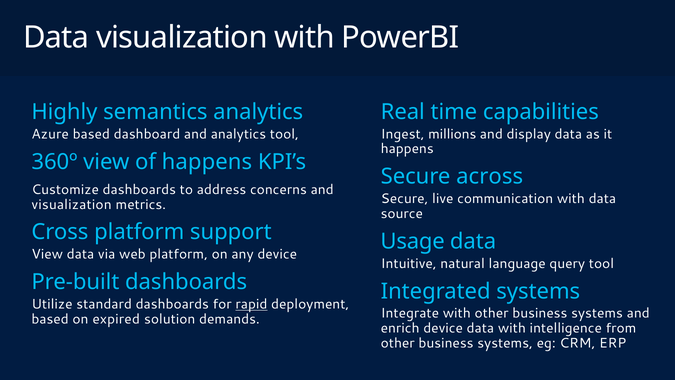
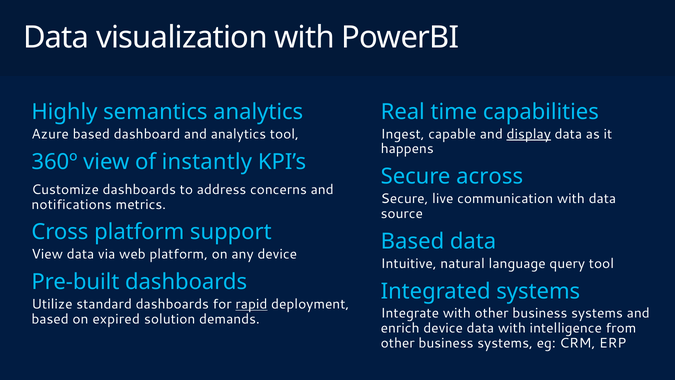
millions: millions -> capable
display underline: none -> present
of happens: happens -> instantly
visualization at (72, 204): visualization -> notifications
Usage at (413, 241): Usage -> Based
